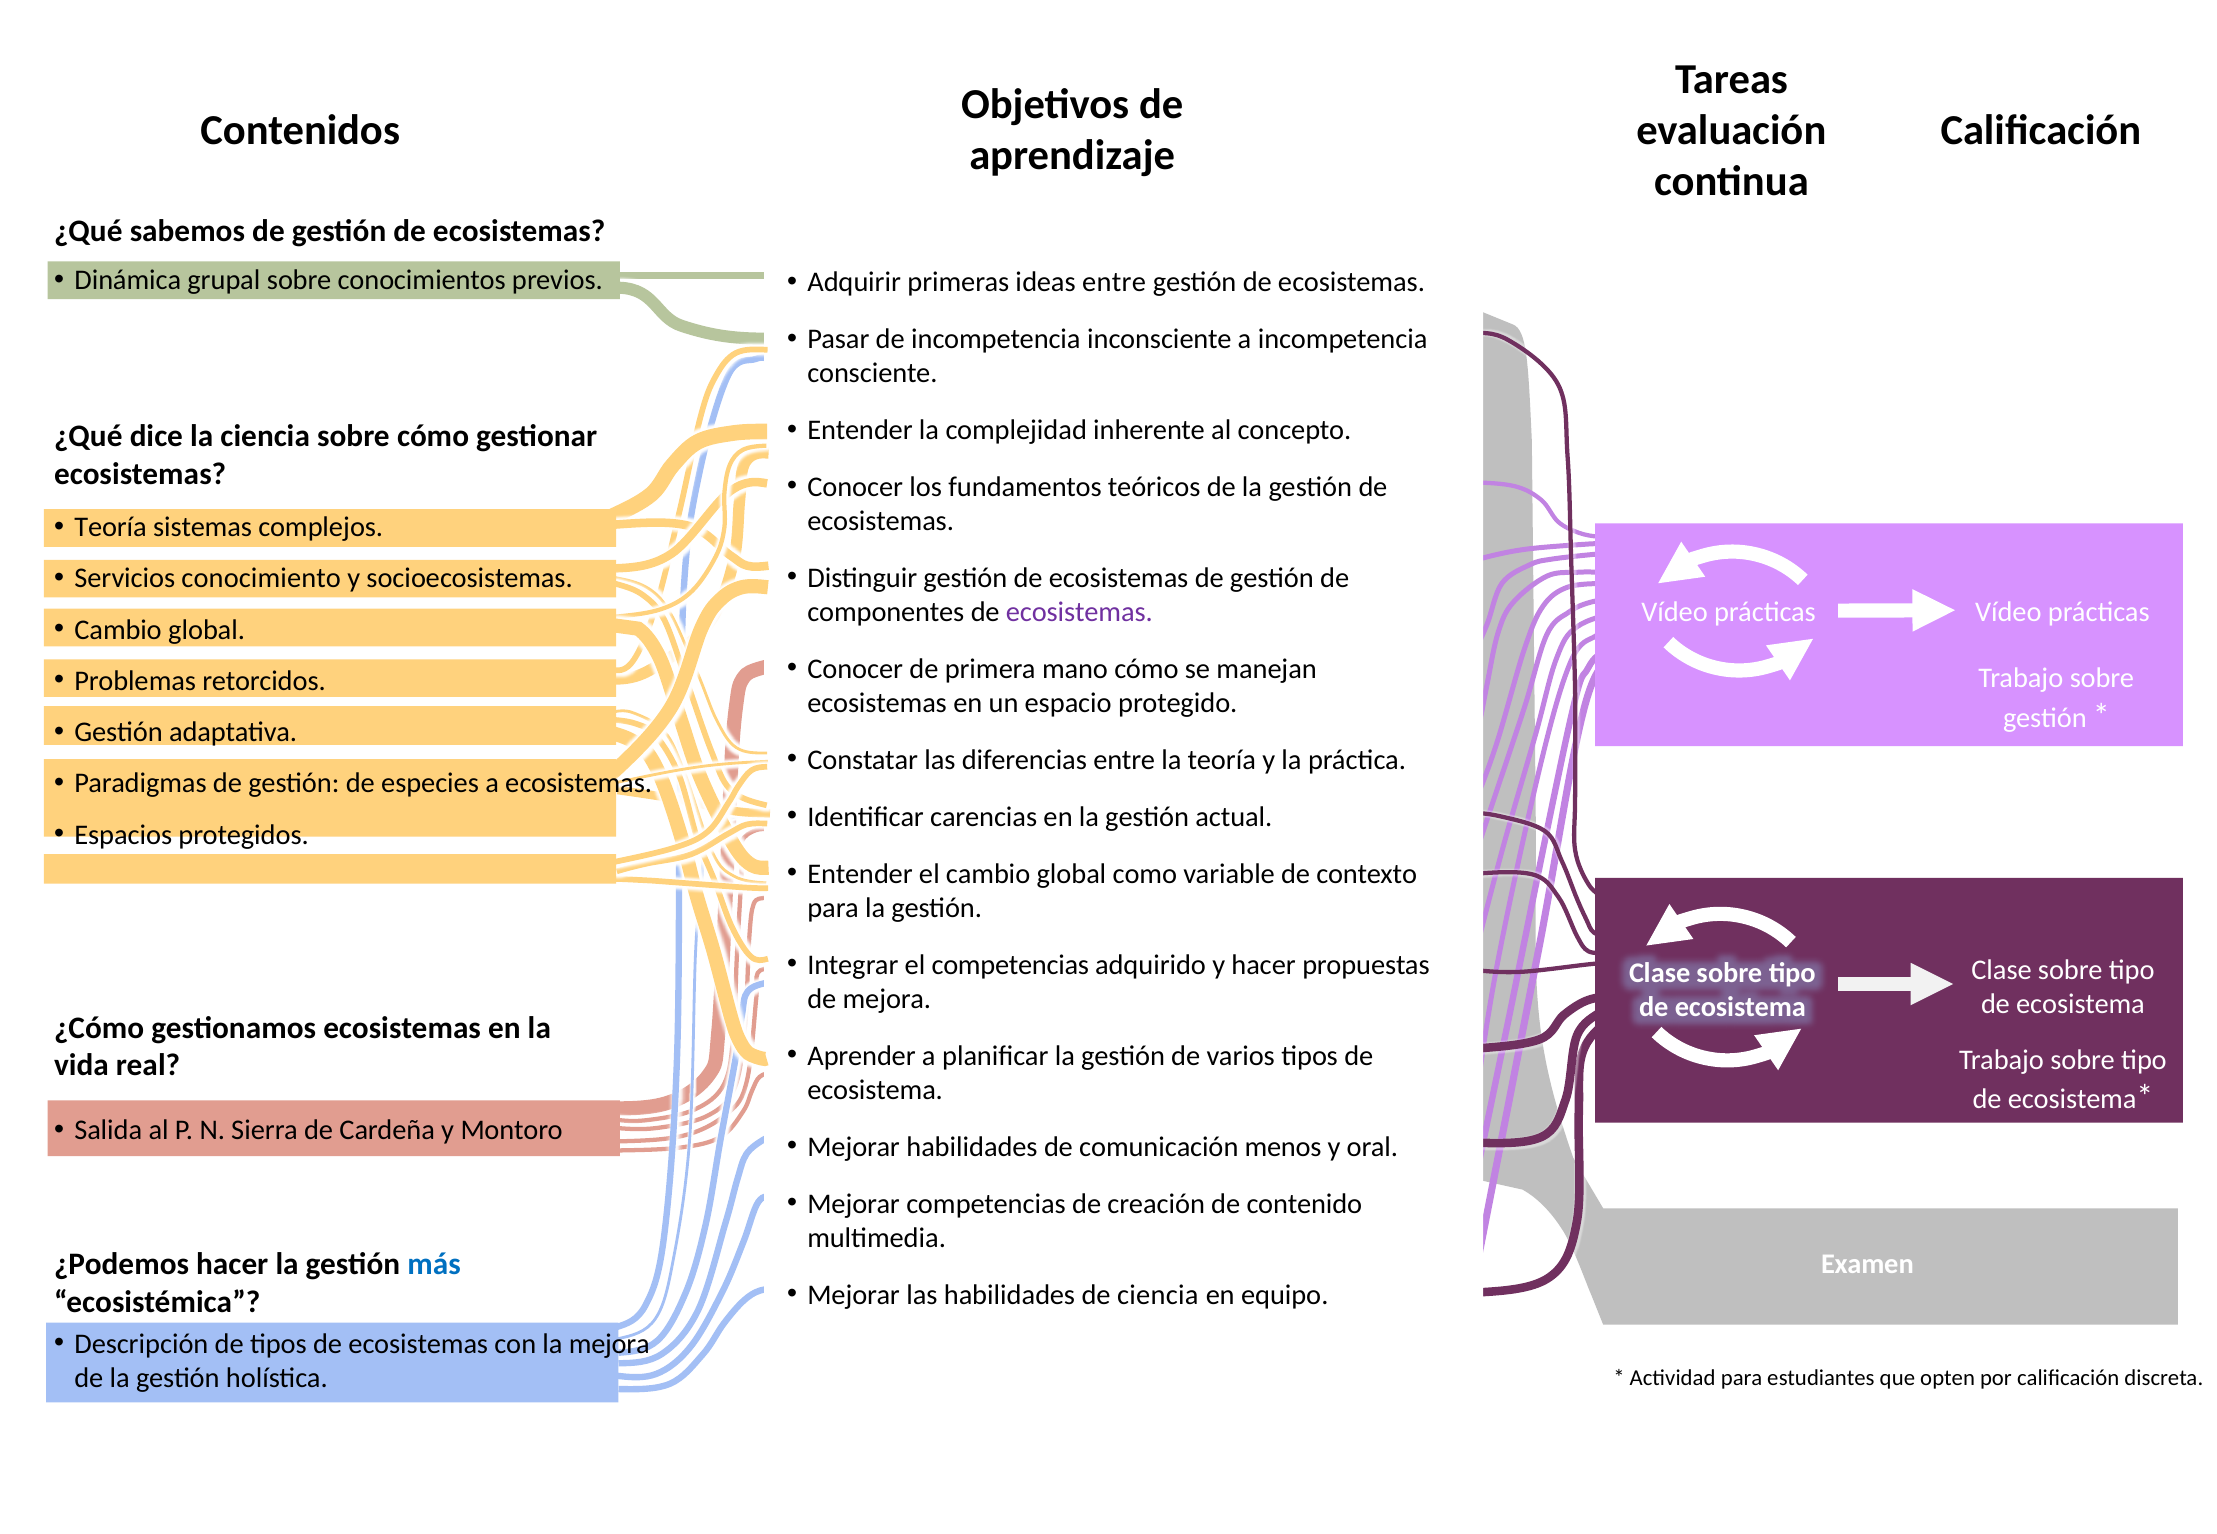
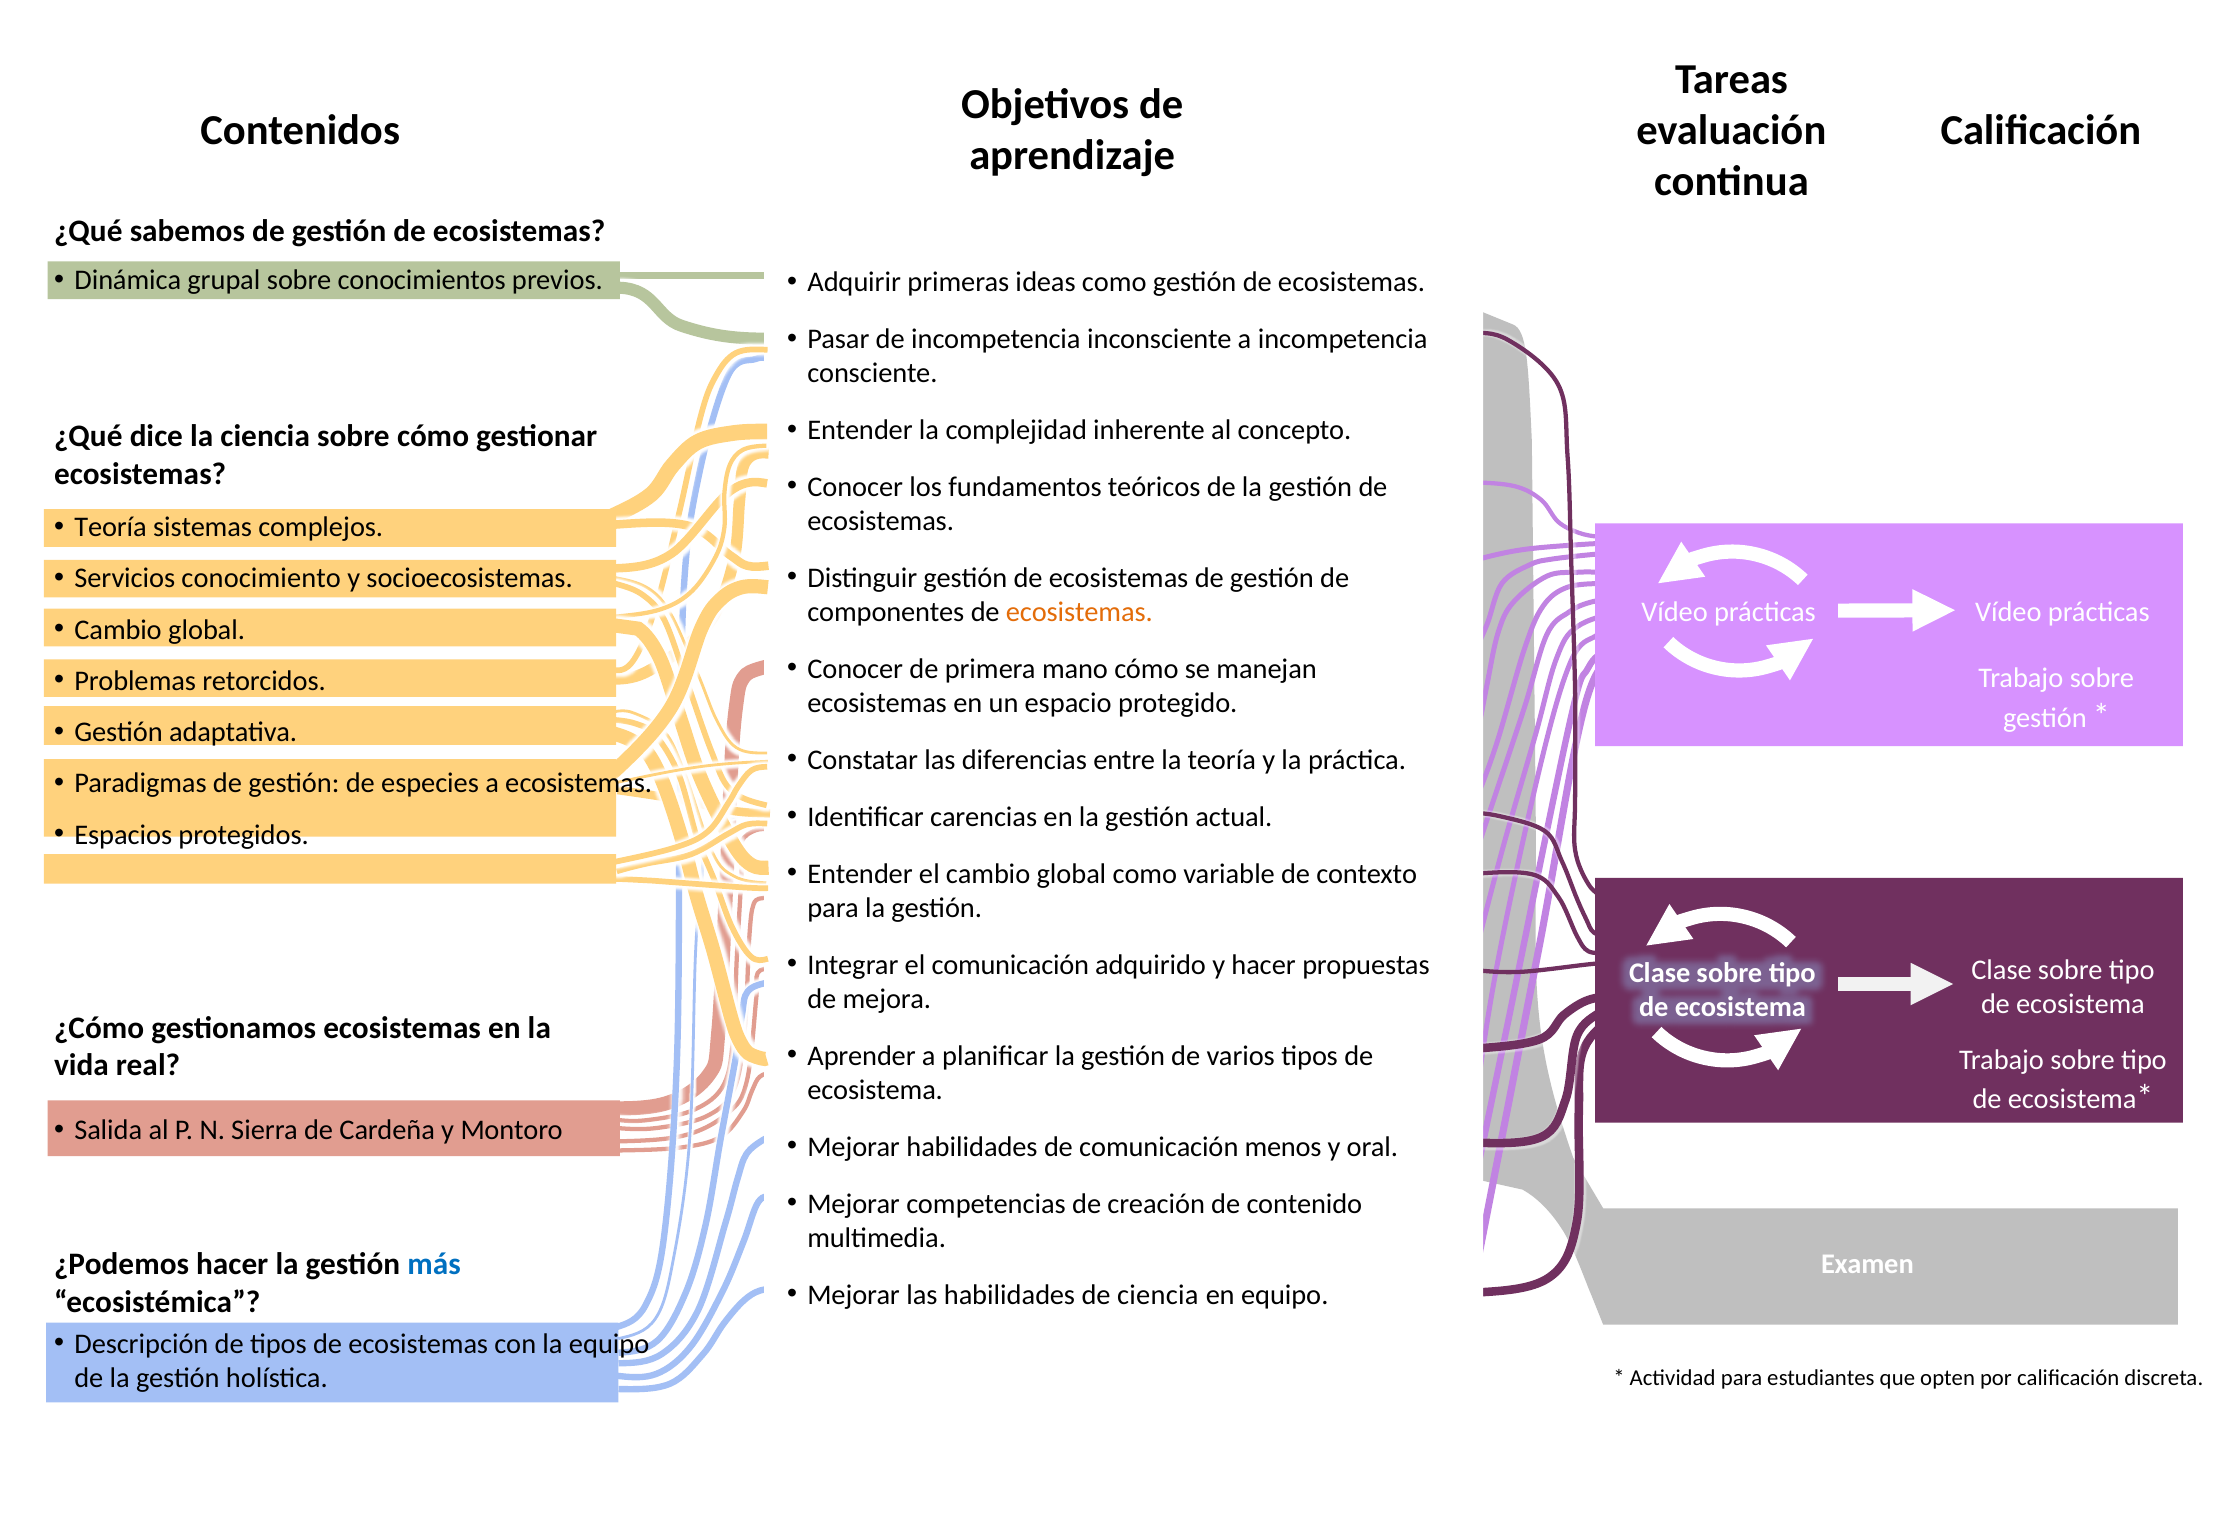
ideas entre: entre -> como
ecosistemas at (1079, 613) colour: purple -> orange
el competencias: competencias -> comunicación
la mejora: mejora -> equipo
